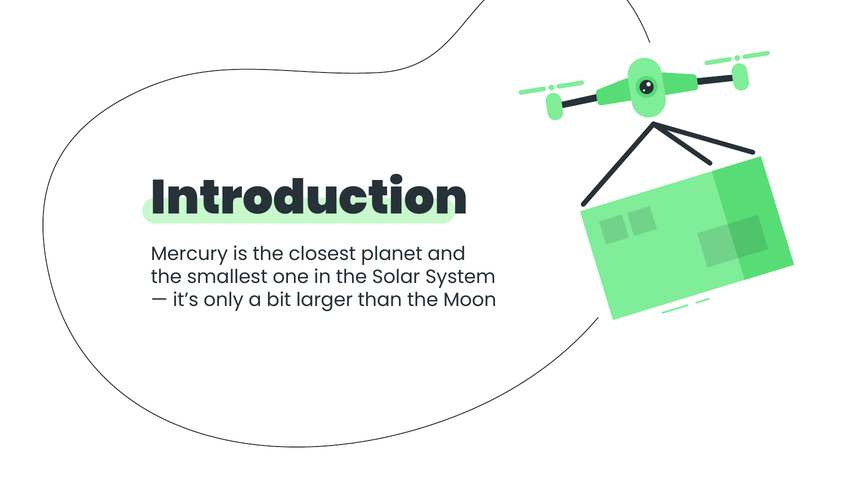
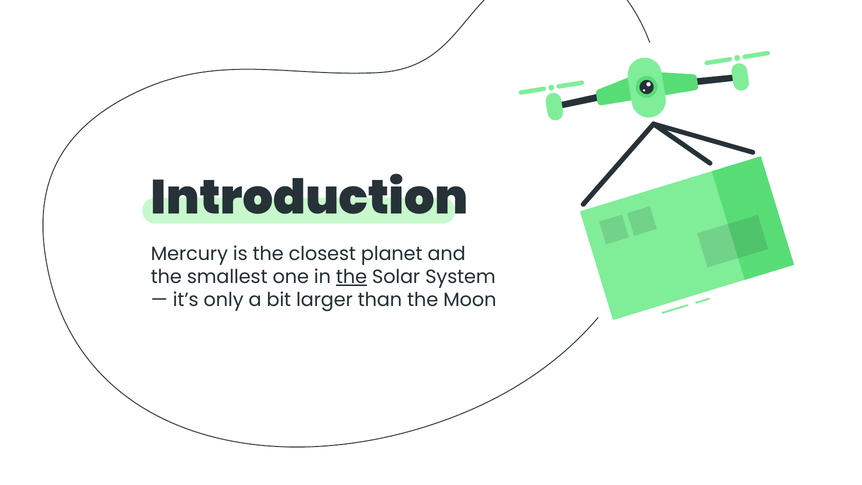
the at (351, 277) underline: none -> present
